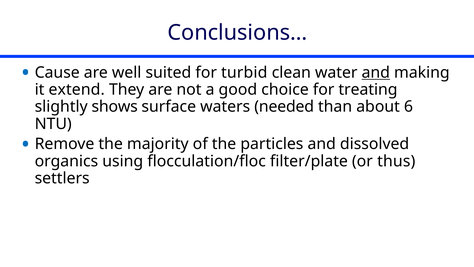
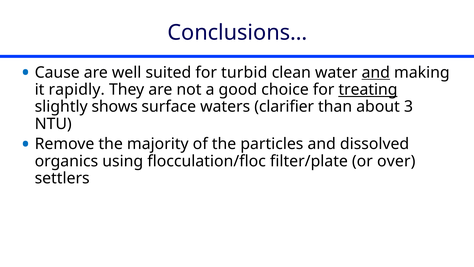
extend: extend -> rapidly
treating underline: none -> present
needed: needed -> clarifier
6: 6 -> 3
thus: thus -> over
